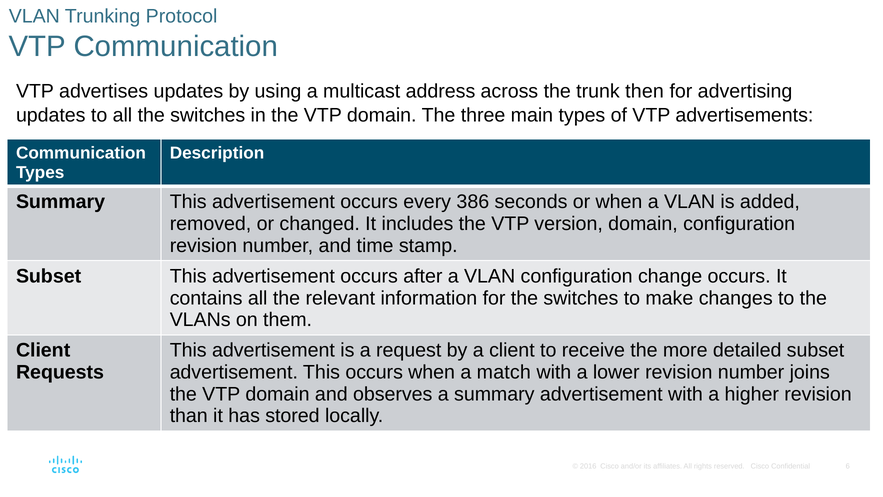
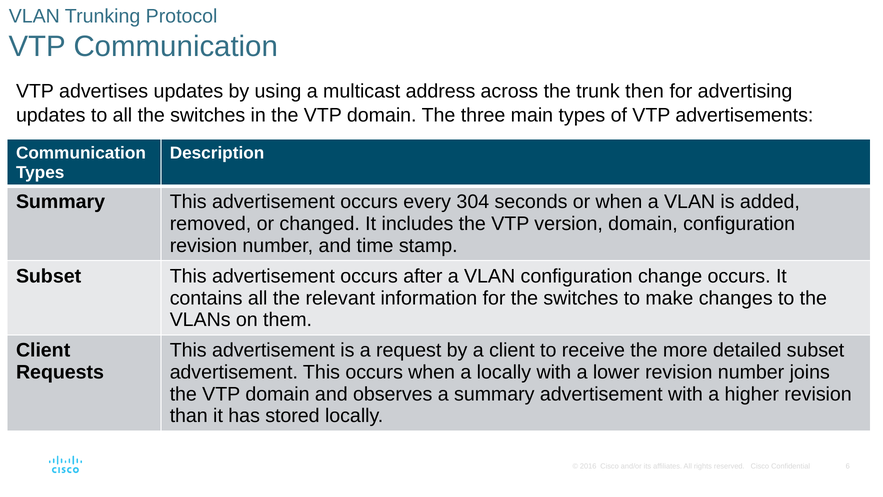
386: 386 -> 304
a match: match -> locally
